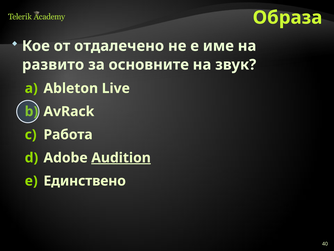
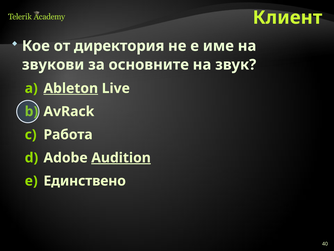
Образа: Образа -> Клиент
отдалечено: отдалечено -> директория
развито: развито -> звукови
Ableton underline: none -> present
